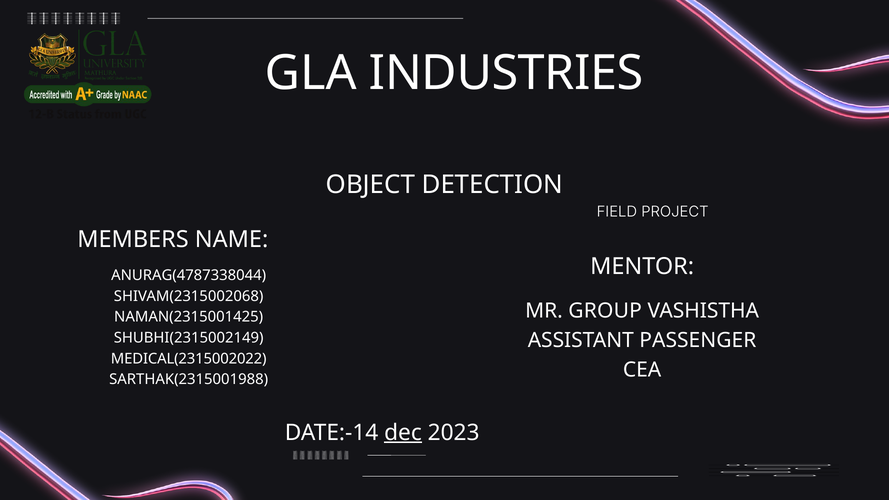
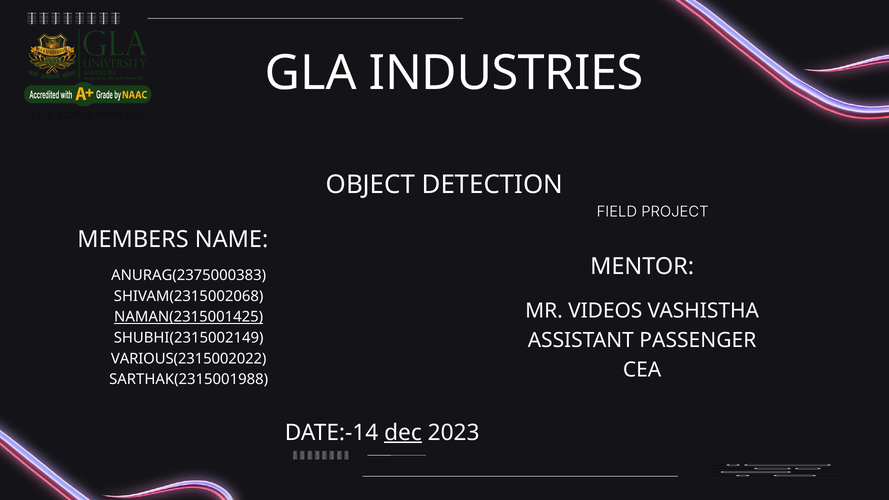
ANURAG(4787338044: ANURAG(4787338044 -> ANURAG(2375000383
GROUP: GROUP -> VIDEOS
NAMAN(2315001425 underline: none -> present
MEDICAL(2315002022: MEDICAL(2315002022 -> VARIOUS(2315002022
